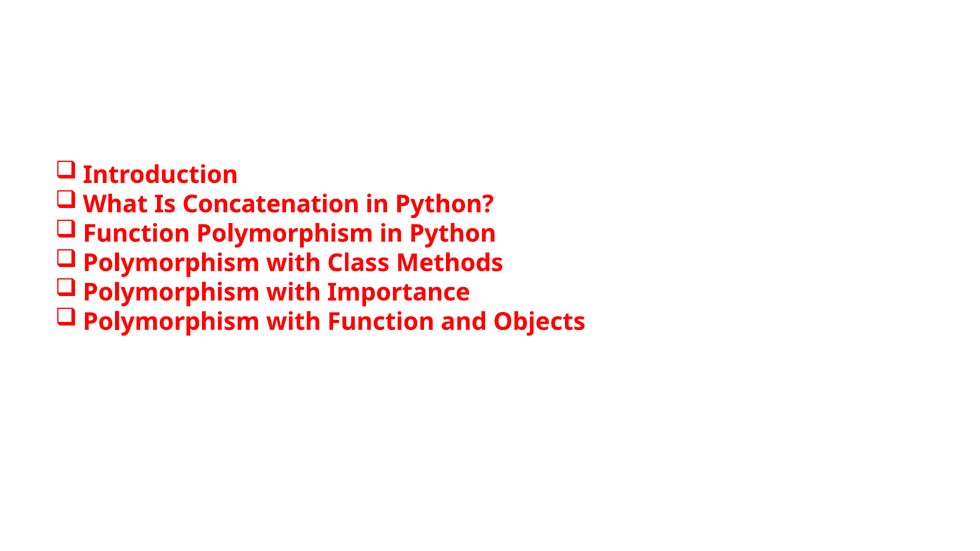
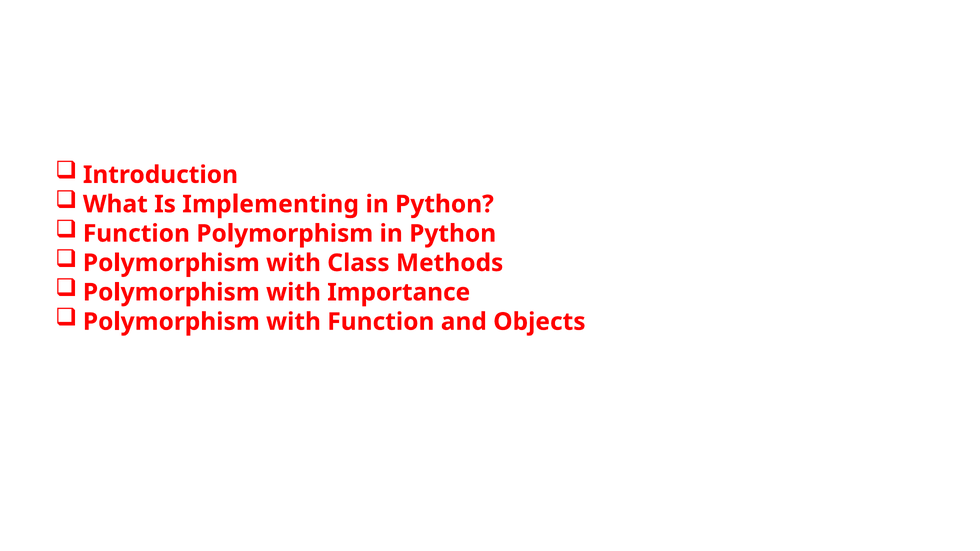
Concatenation: Concatenation -> Implementing
